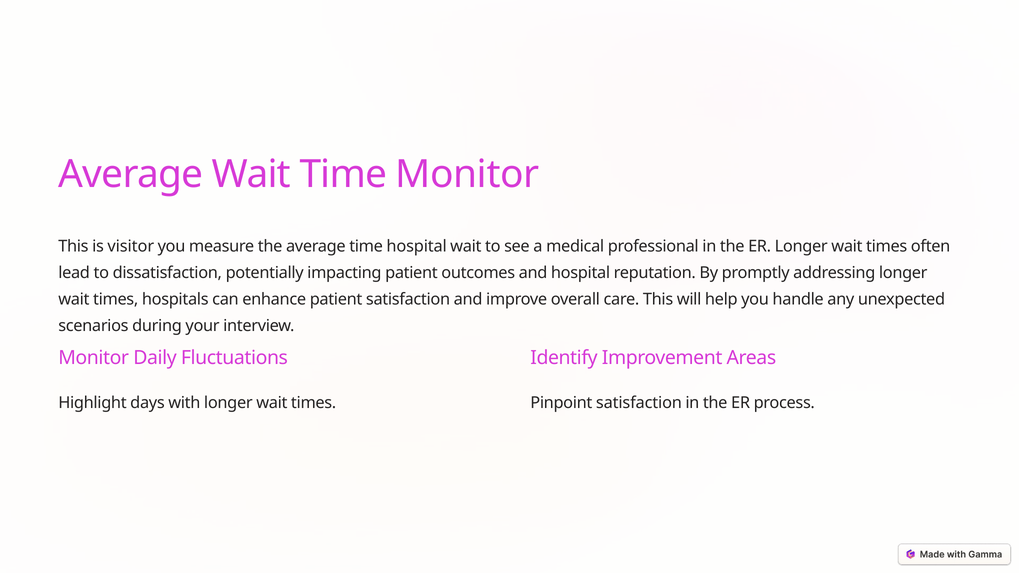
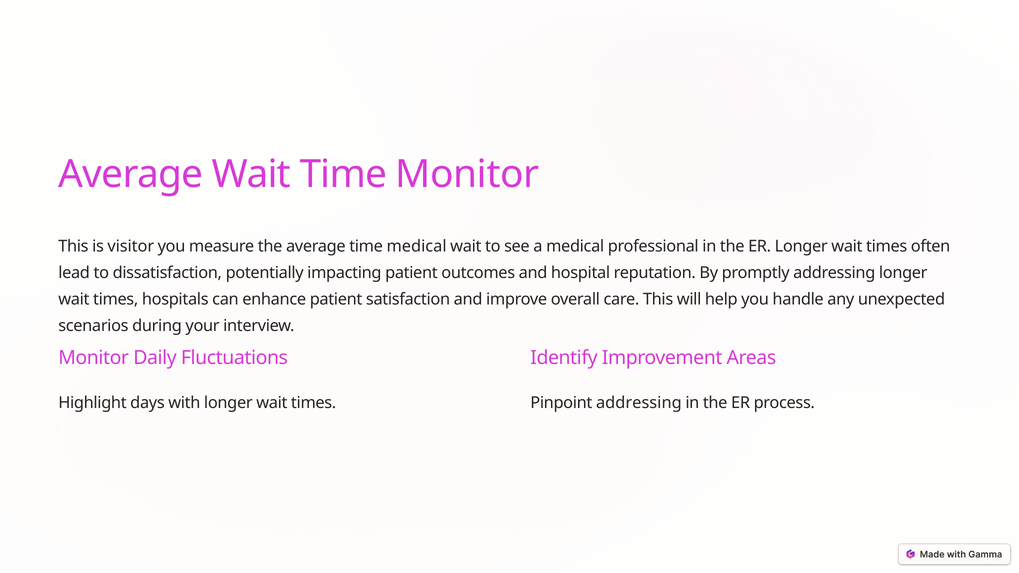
time hospital: hospital -> medical
Pinpoint satisfaction: satisfaction -> addressing
